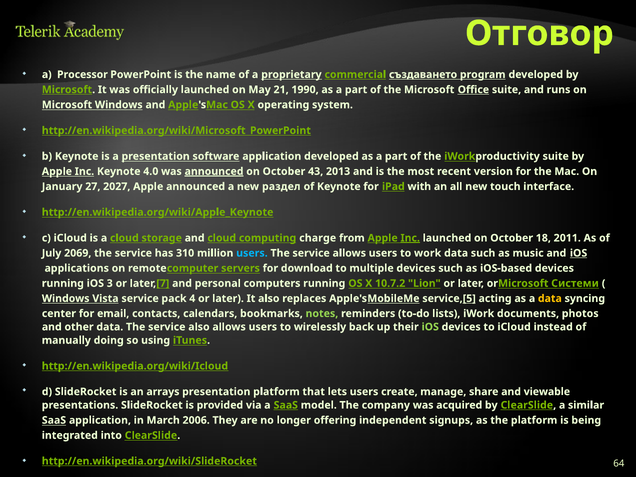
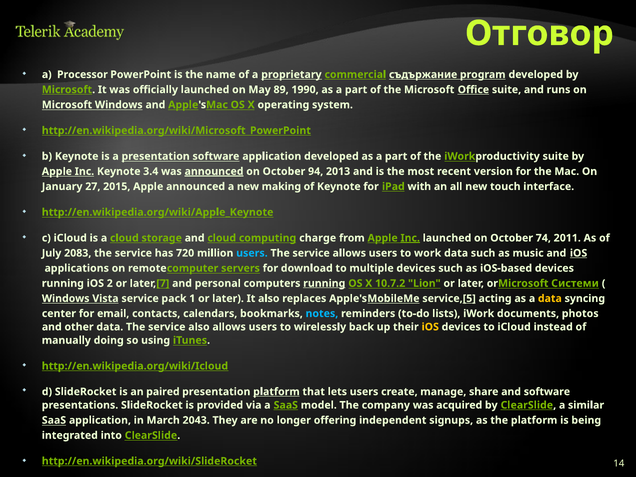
създаването: създаването -> съдържание
21: 21 -> 89
4.0: 4.0 -> 3.4
43: 43 -> 94
2027: 2027 -> 2015
раздел: раздел -> making
18: 18 -> 74
2069: 2069 -> 2083
310: 310 -> 720
3: 3 -> 2
running at (324, 283) underline: none -> present
4: 4 -> 1
notes colour: light green -> light blue
iOS at (430, 327) colour: light green -> yellow
arrays: arrays -> paired
platform at (276, 392) underline: none -> present
and viewable: viewable -> software
2006: 2006 -> 2043
64: 64 -> 14
